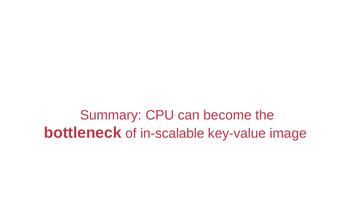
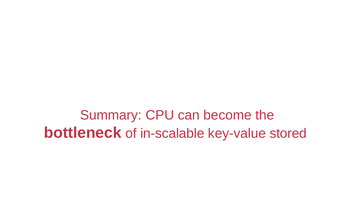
image: image -> stored
